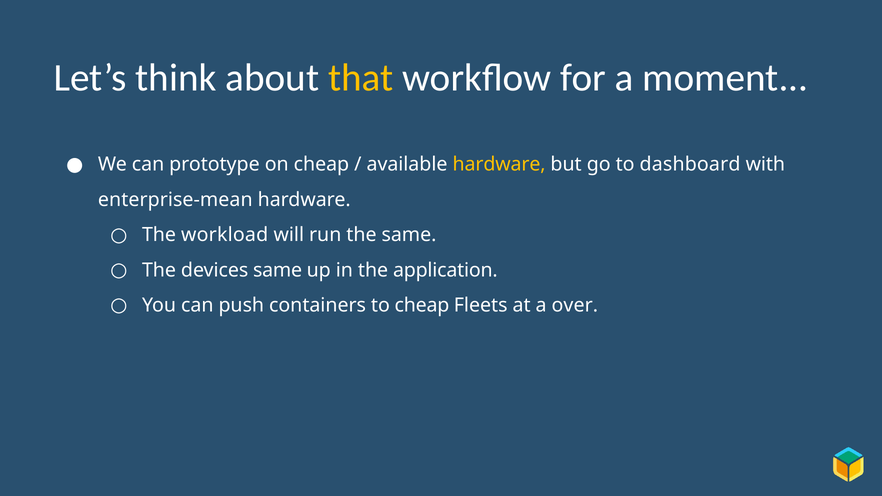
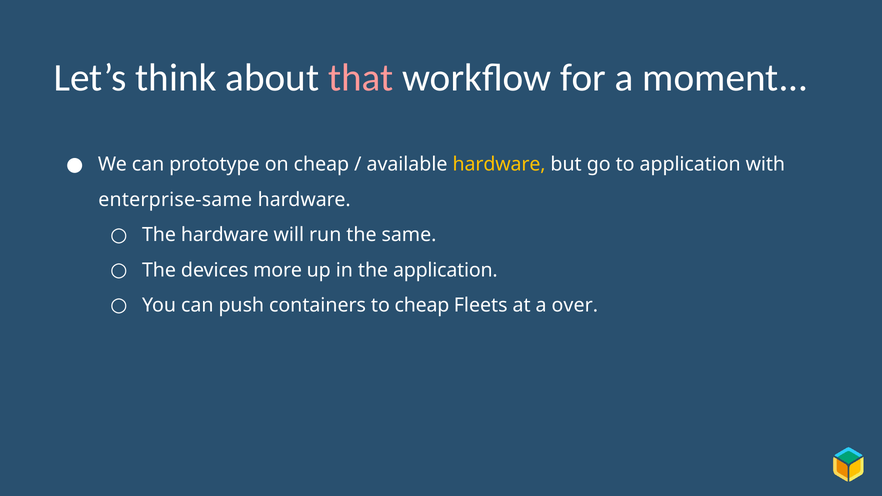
that colour: yellow -> pink
to dashboard: dashboard -> application
enterprise-mean: enterprise-mean -> enterprise-same
The workload: workload -> hardware
devices same: same -> more
